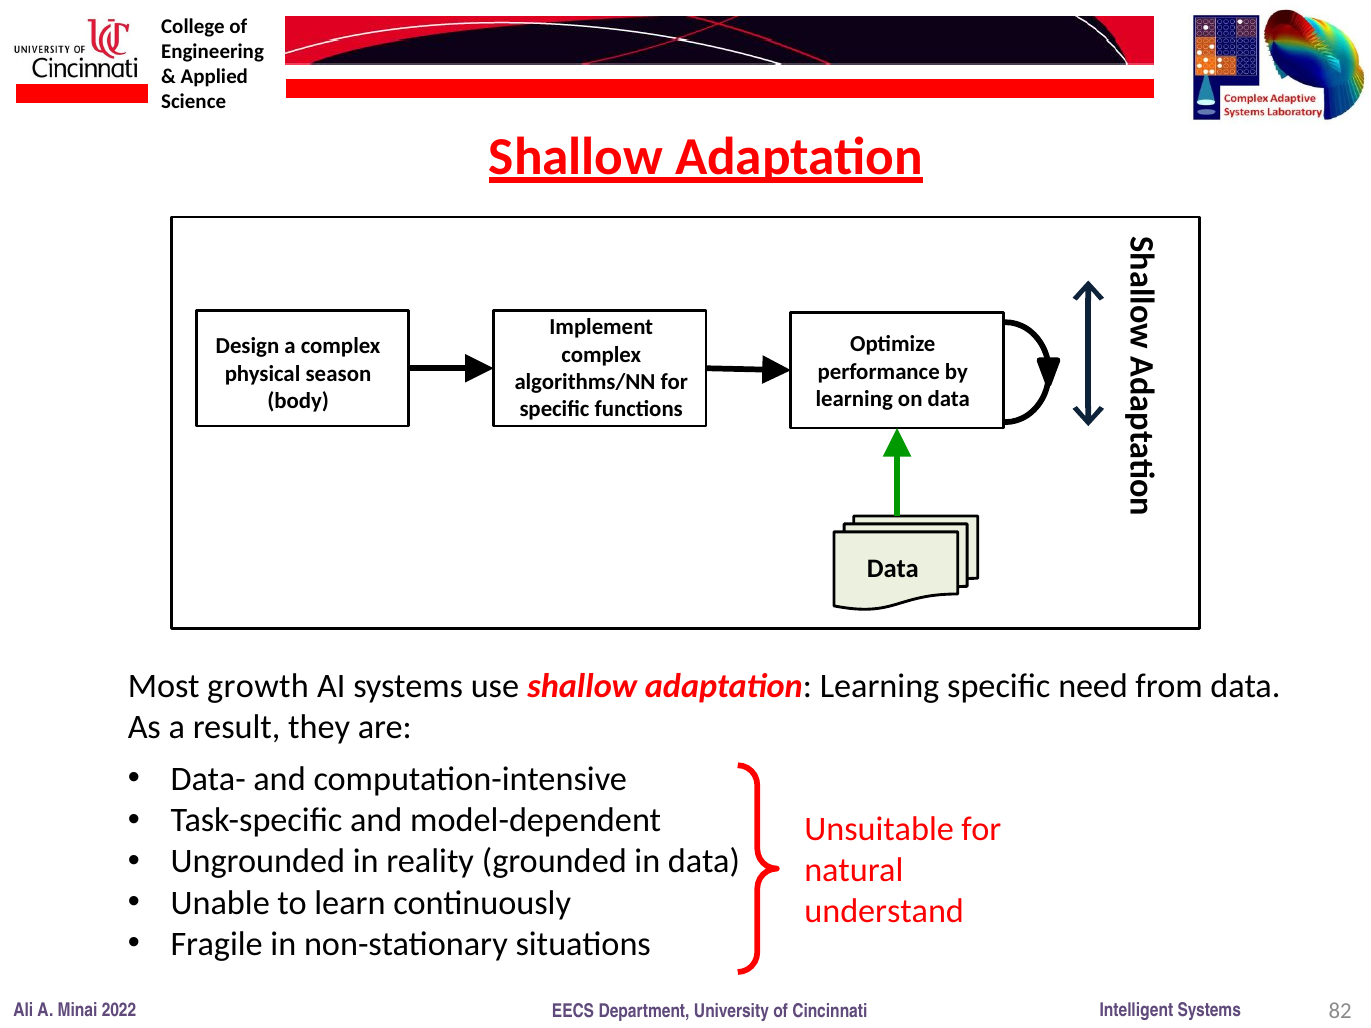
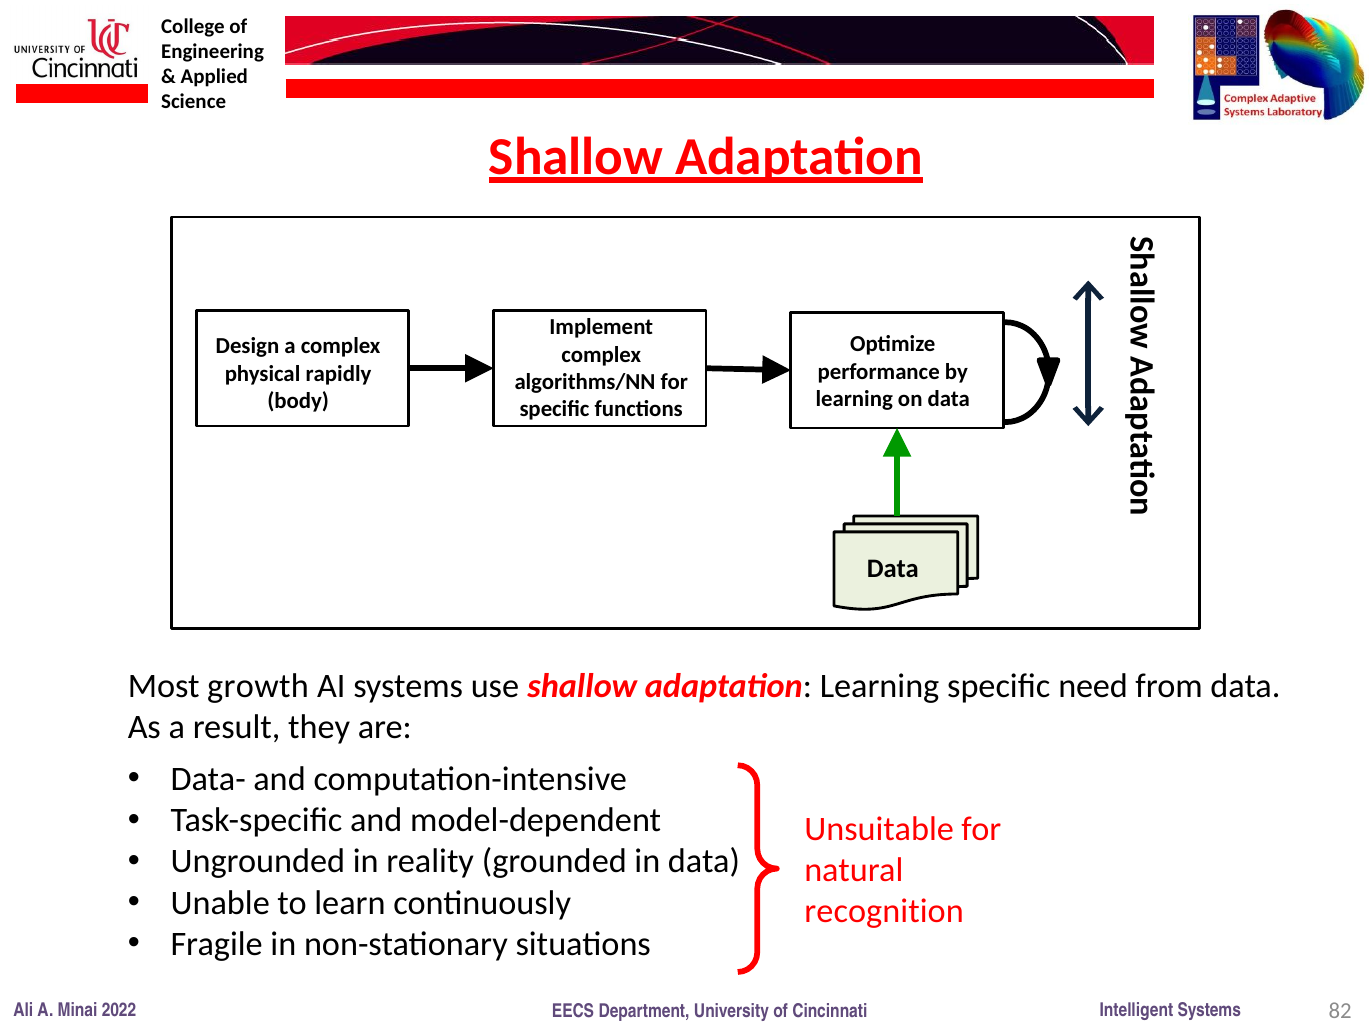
season: season -> rapidly
understand: understand -> recognition
